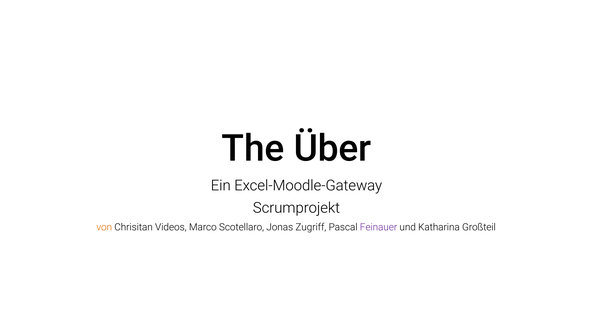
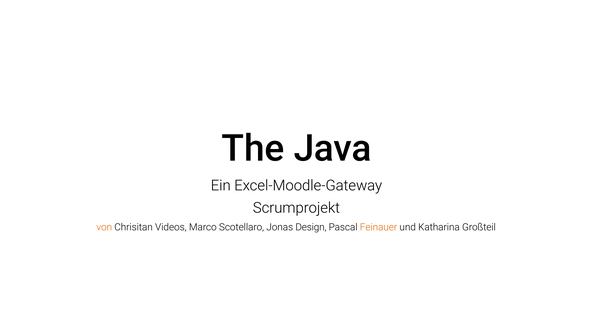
Über: Über -> Java
Zugriff: Zugriff -> Design
Feinauer colour: purple -> orange
